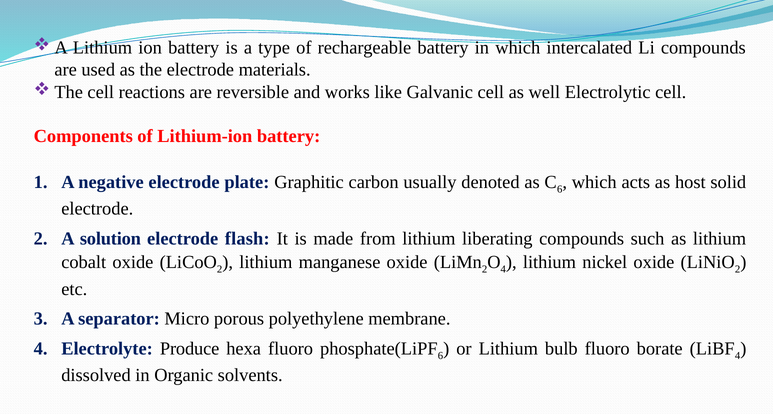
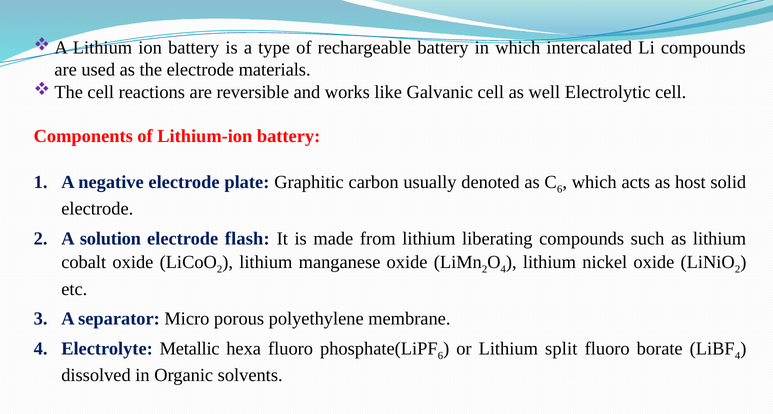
Produce: Produce -> Metallic
bulb: bulb -> split
